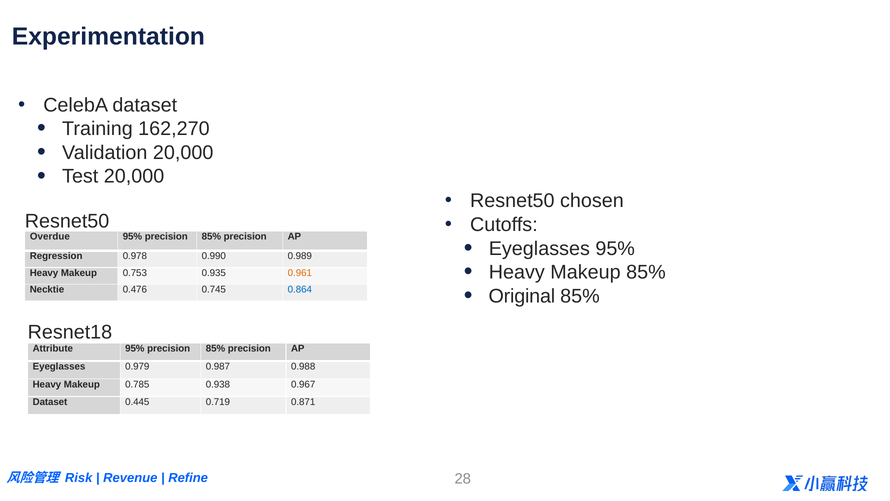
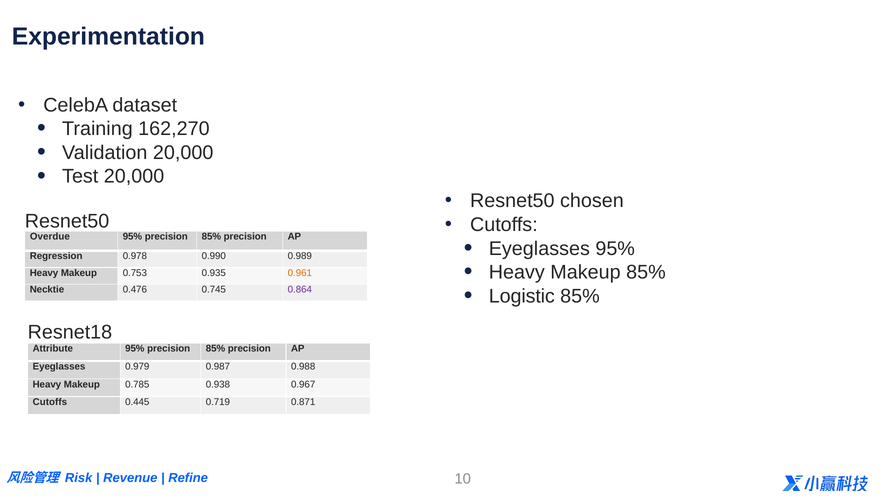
Original: Original -> Logistic
0.864 colour: blue -> purple
Dataset at (50, 402): Dataset -> Cutoffs
28: 28 -> 10
